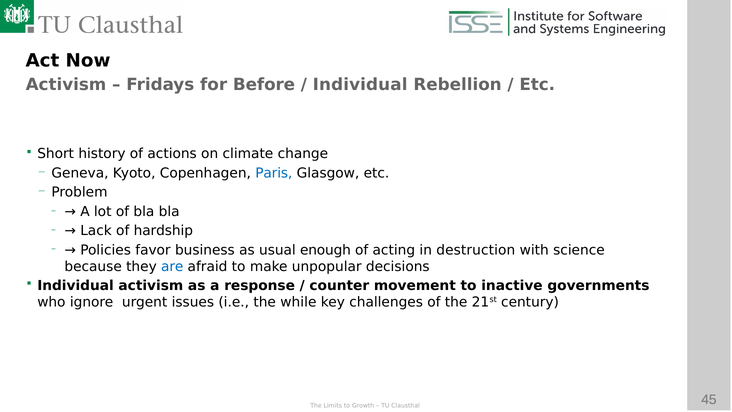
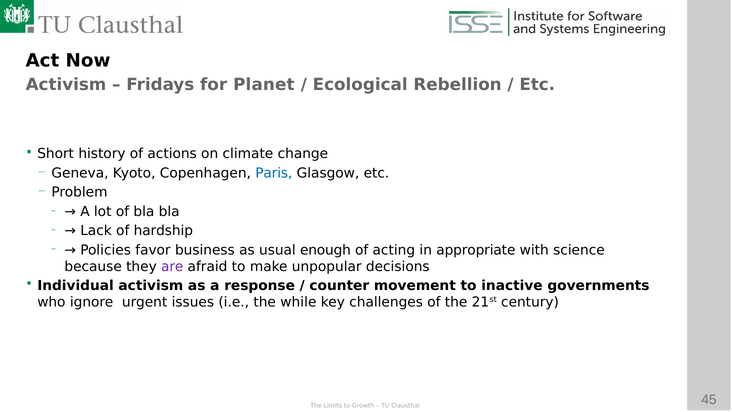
Before: Before -> Planet
Individual at (360, 85): Individual -> Ecological
destruction: destruction -> appropriate
are colour: blue -> purple
